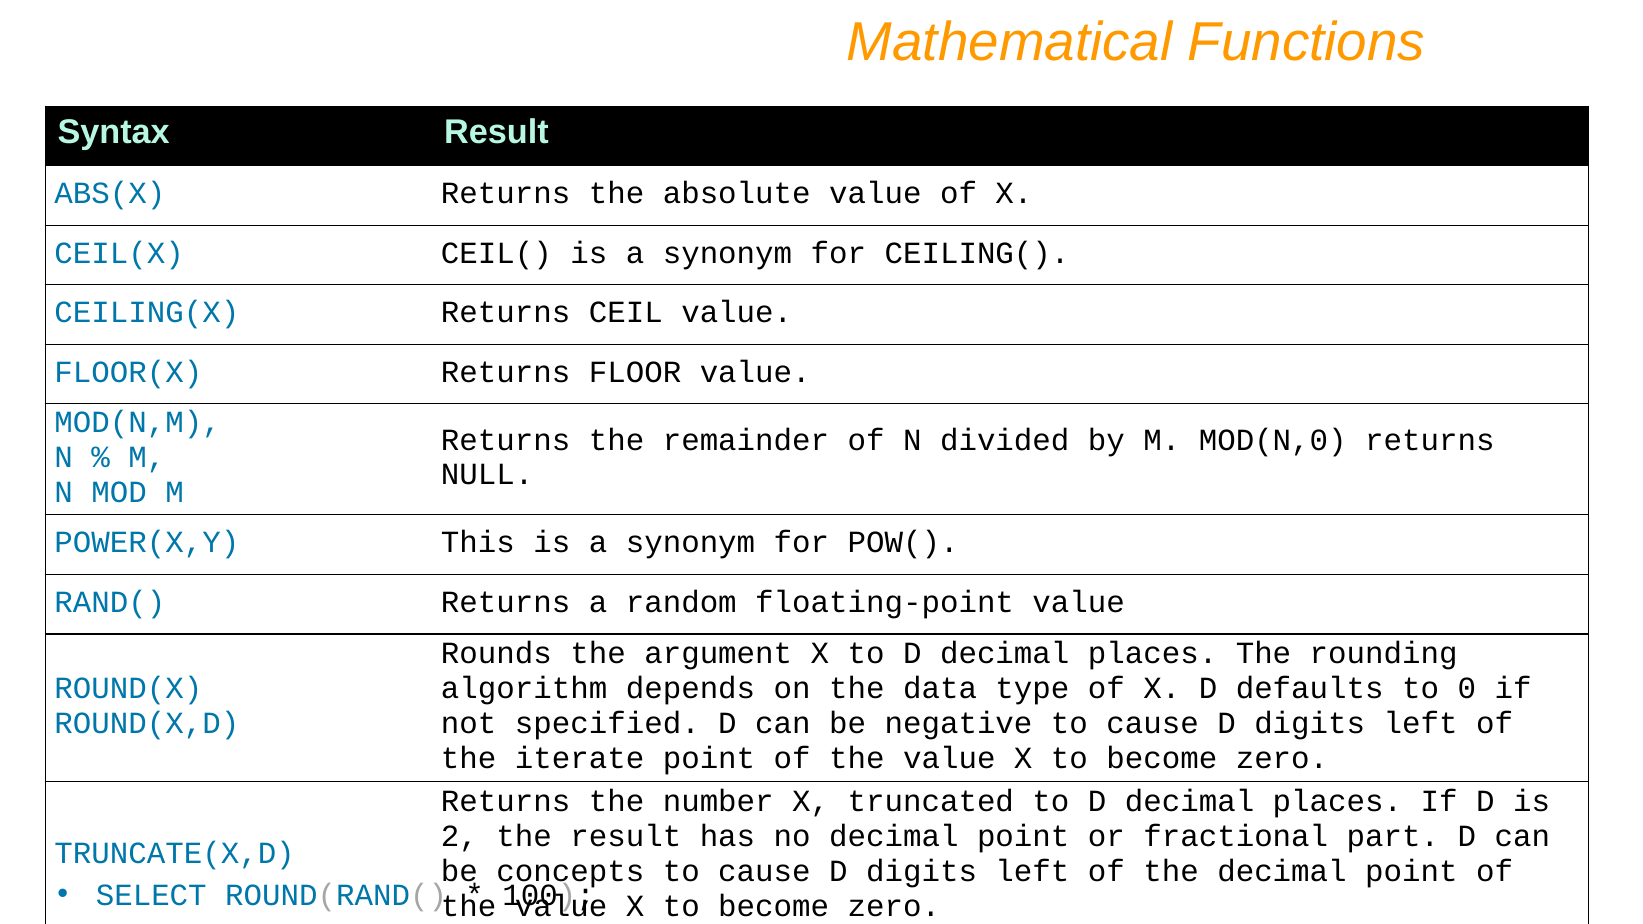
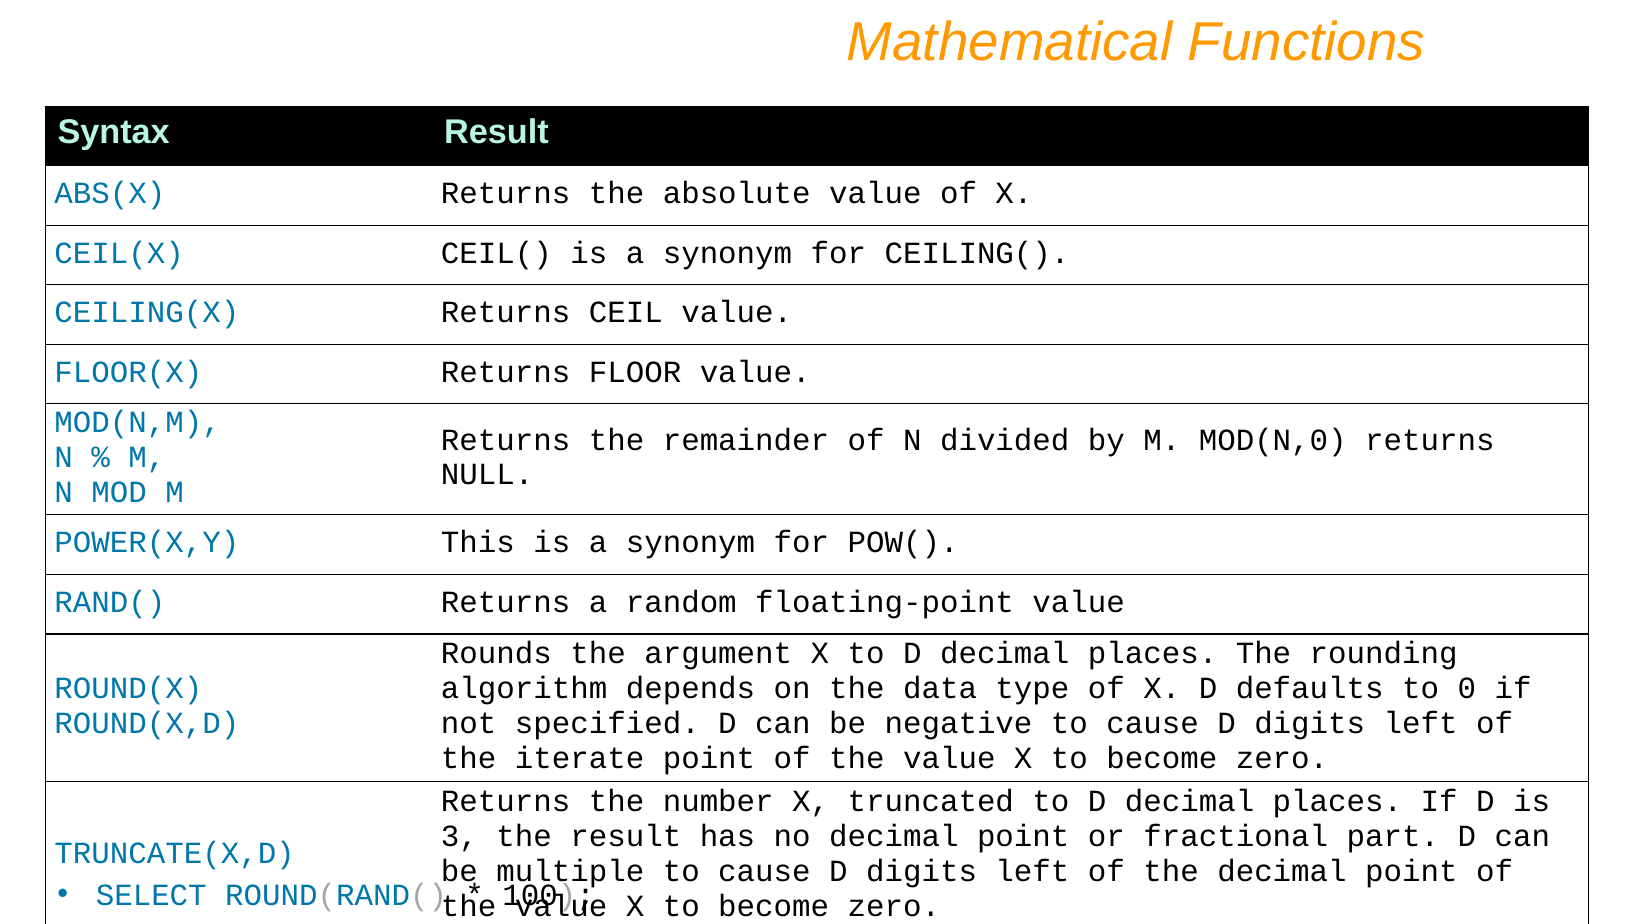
2: 2 -> 3
concepts: concepts -> multiple
